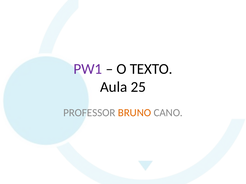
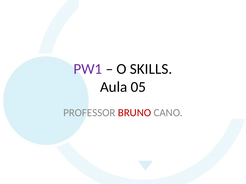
TEXTO: TEXTO -> SKILLS
25: 25 -> 05
BRUNO colour: orange -> red
